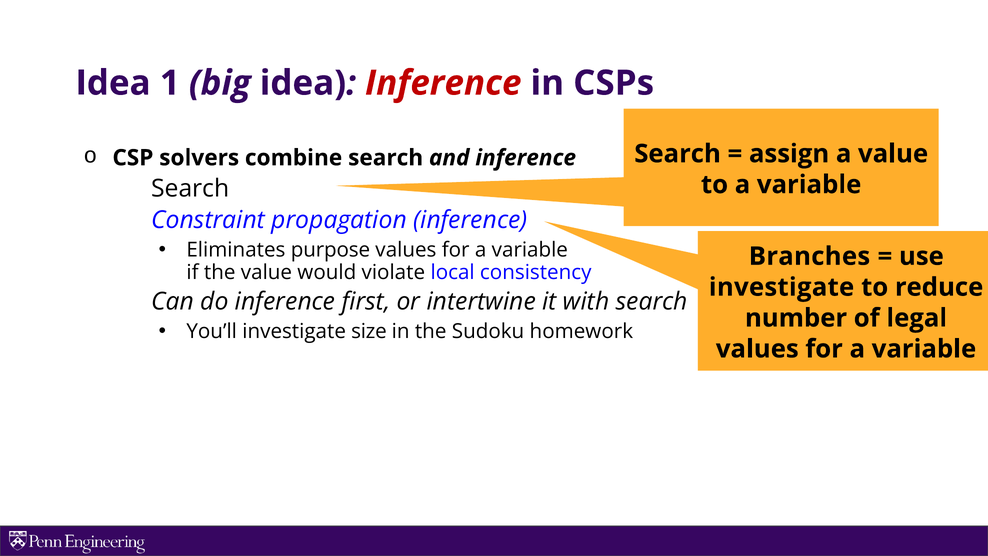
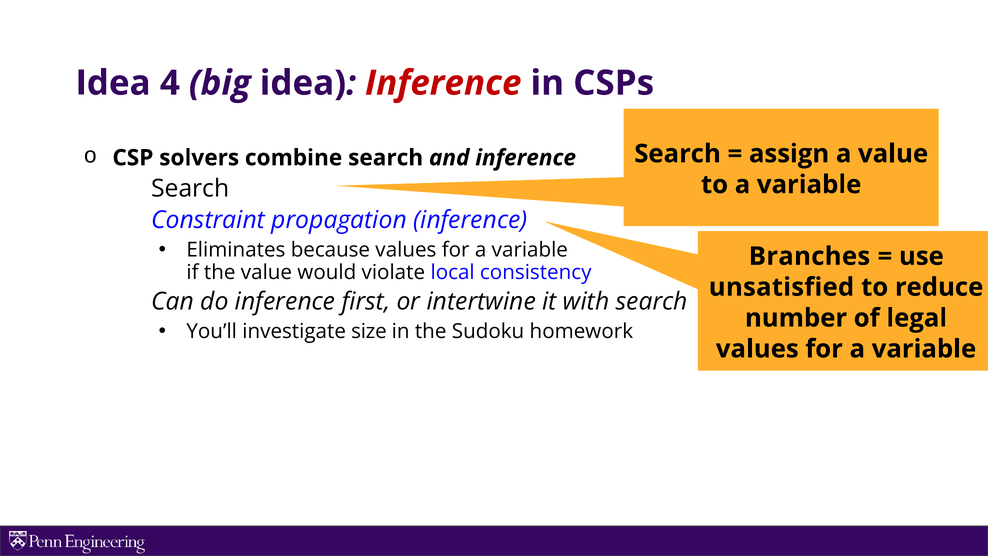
1: 1 -> 4
purpose: purpose -> because
investigate at (781, 287): investigate -> unsatisfied
